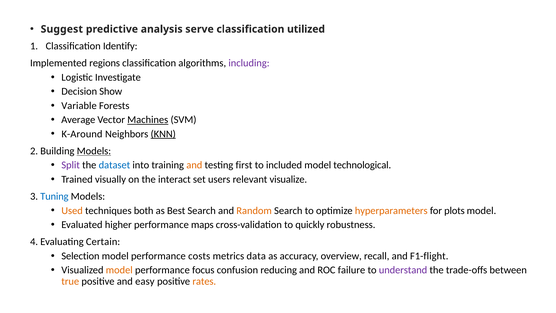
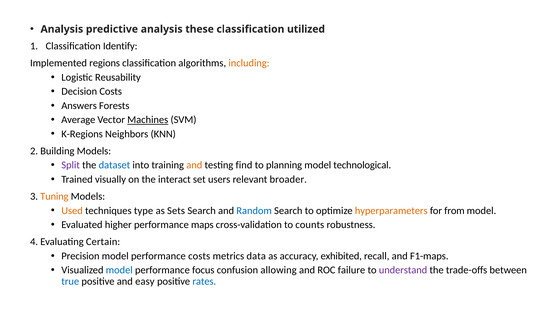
Suggest at (62, 29): Suggest -> Analysis
serve: serve -> these
including colour: purple -> orange
Investigate: Investigate -> Reusability
Decision Show: Show -> Costs
Variable: Variable -> Answers
K-Around: K-Around -> K-Regions
KNN underline: present -> none
Models at (94, 151) underline: present -> none
first: first -> find
included: included -> planning
visualize: visualize -> broader
Tuning colour: blue -> orange
both: both -> type
Best: Best -> Sets
Random colour: orange -> blue
plots: plots -> from
quickly: quickly -> counts
Selection: Selection -> Precision
overview: overview -> exhibited
F1-flight: F1-flight -> F1-maps
model at (119, 270) colour: orange -> blue
reducing: reducing -> allowing
true colour: orange -> blue
rates colour: orange -> blue
